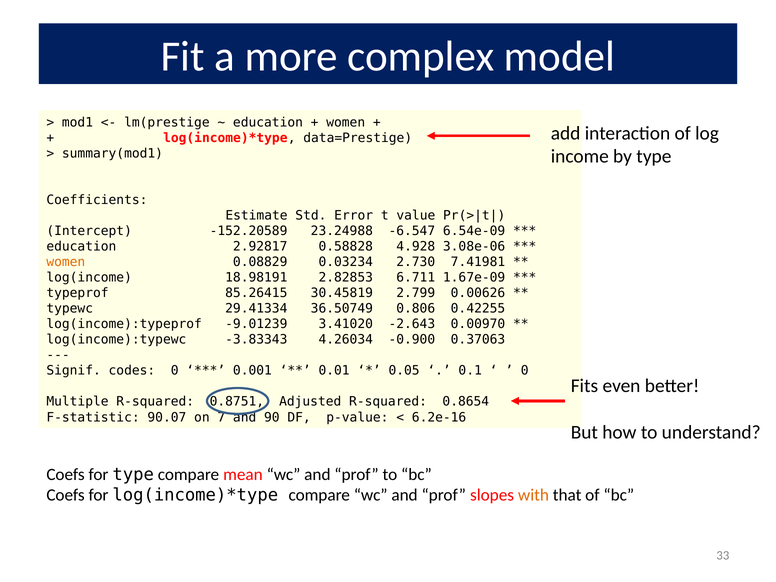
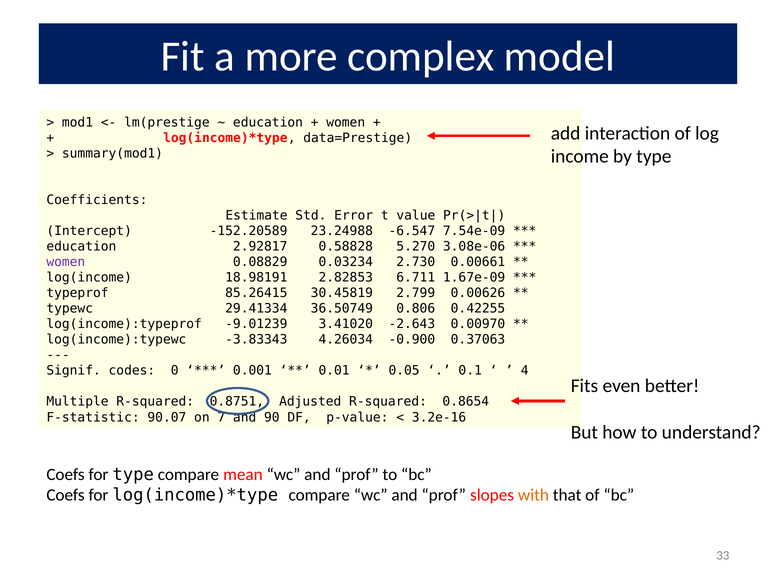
6.54e-09: 6.54e-09 -> 7.54e-09
4.928: 4.928 -> 5.270
women at (66, 262) colour: orange -> purple
7.41981: 7.41981 -> 0.00661
0 at (525, 371): 0 -> 4
6.2e-16: 6.2e-16 -> 3.2e-16
